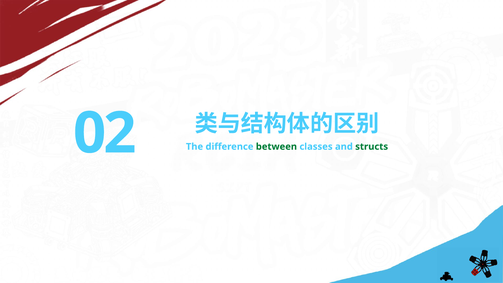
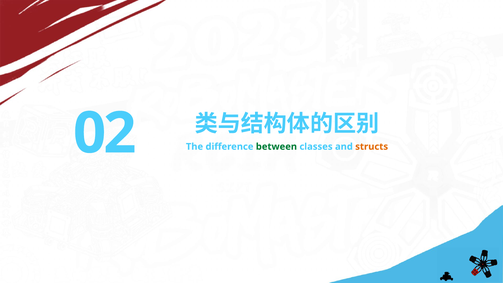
structs colour: green -> orange
